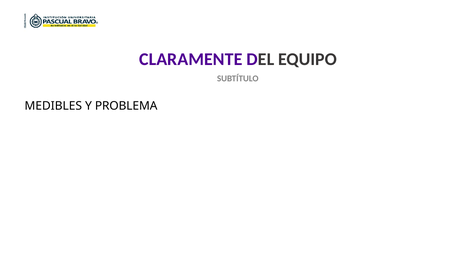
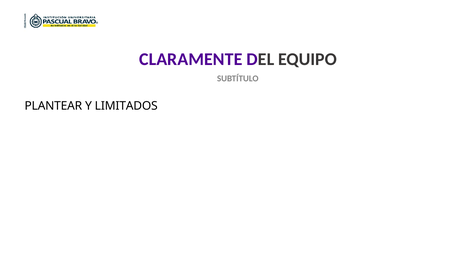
MEDIBLES: MEDIBLES -> PLANTEAR
PROBLEMA: PROBLEMA -> LIMITADOS
